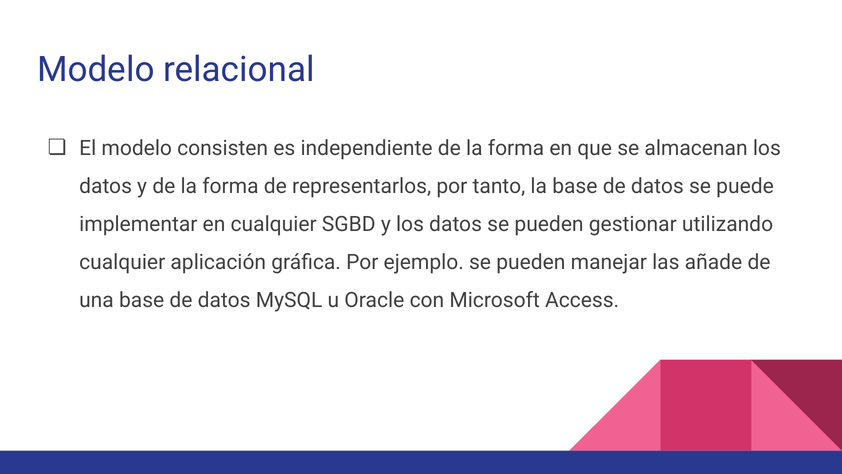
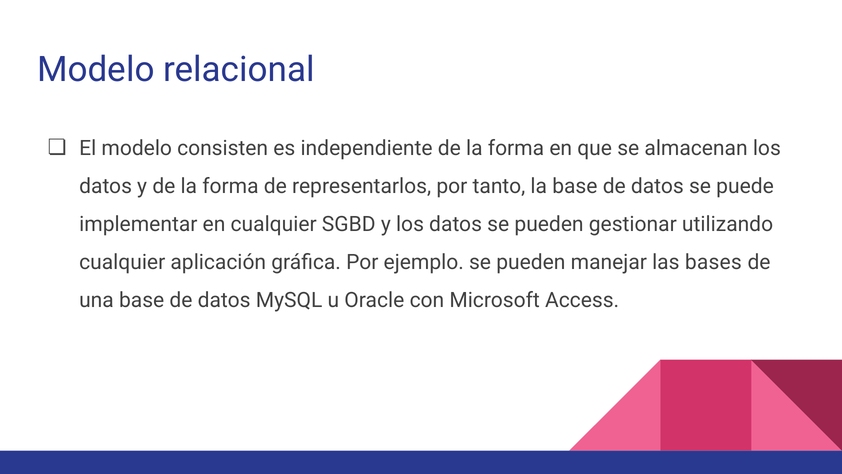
añade: añade -> bases
